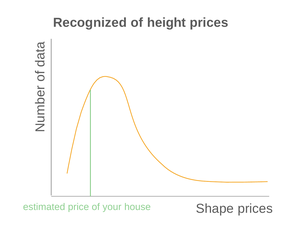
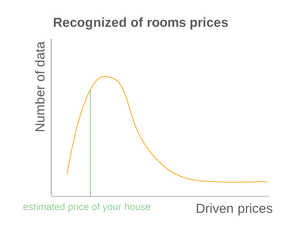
height: height -> rooms
Shape: Shape -> Driven
